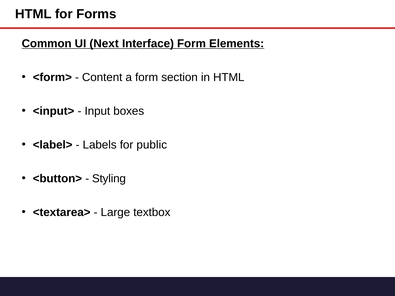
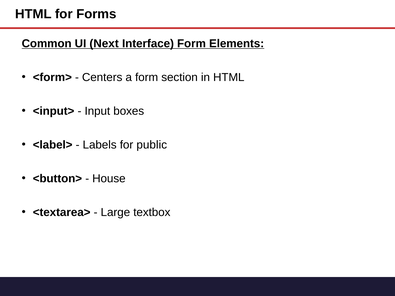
Content: Content -> Centers
Styling: Styling -> House
